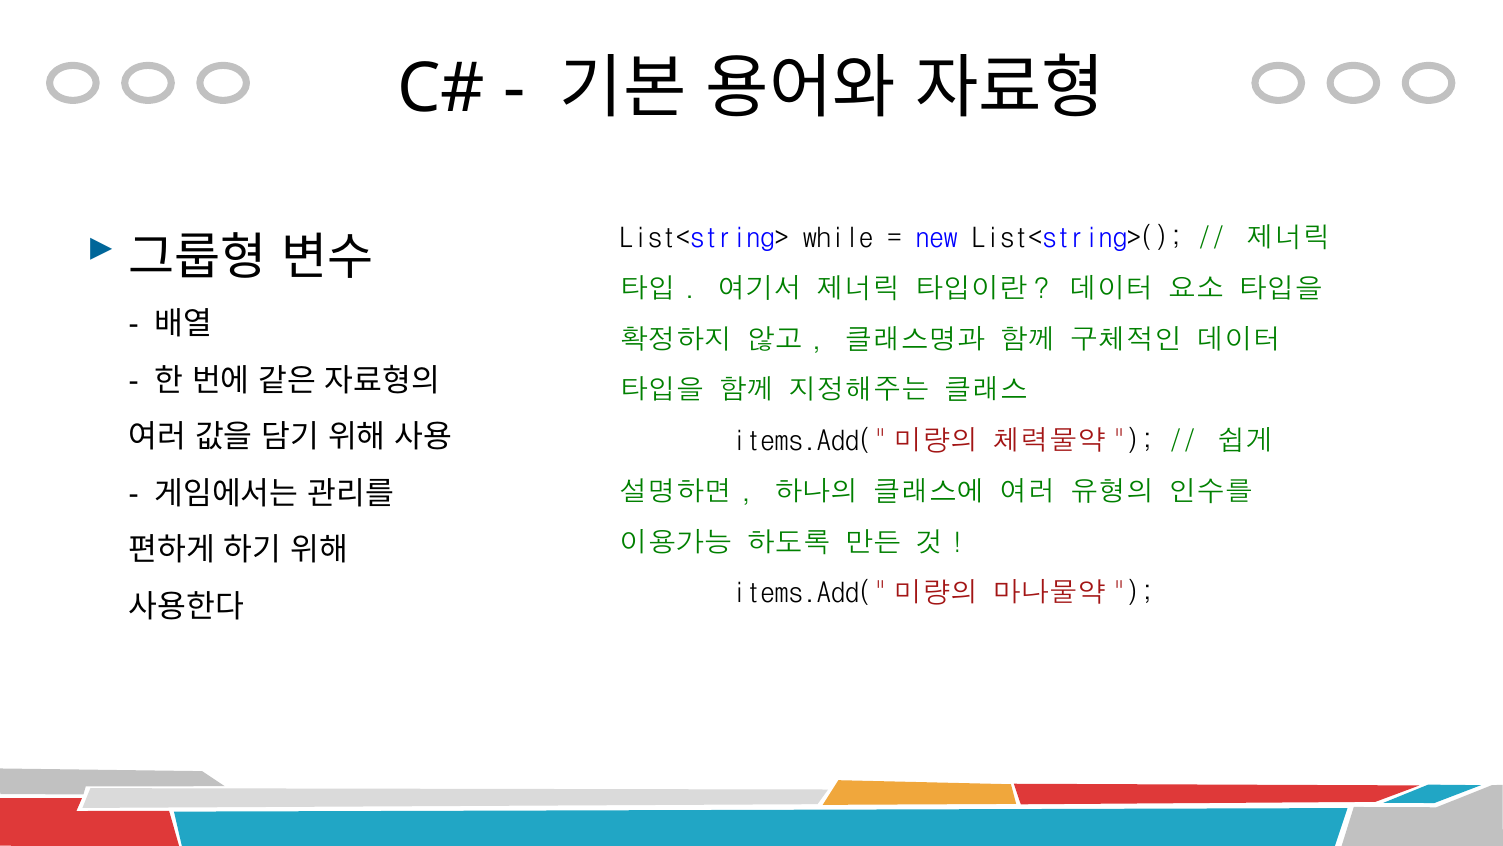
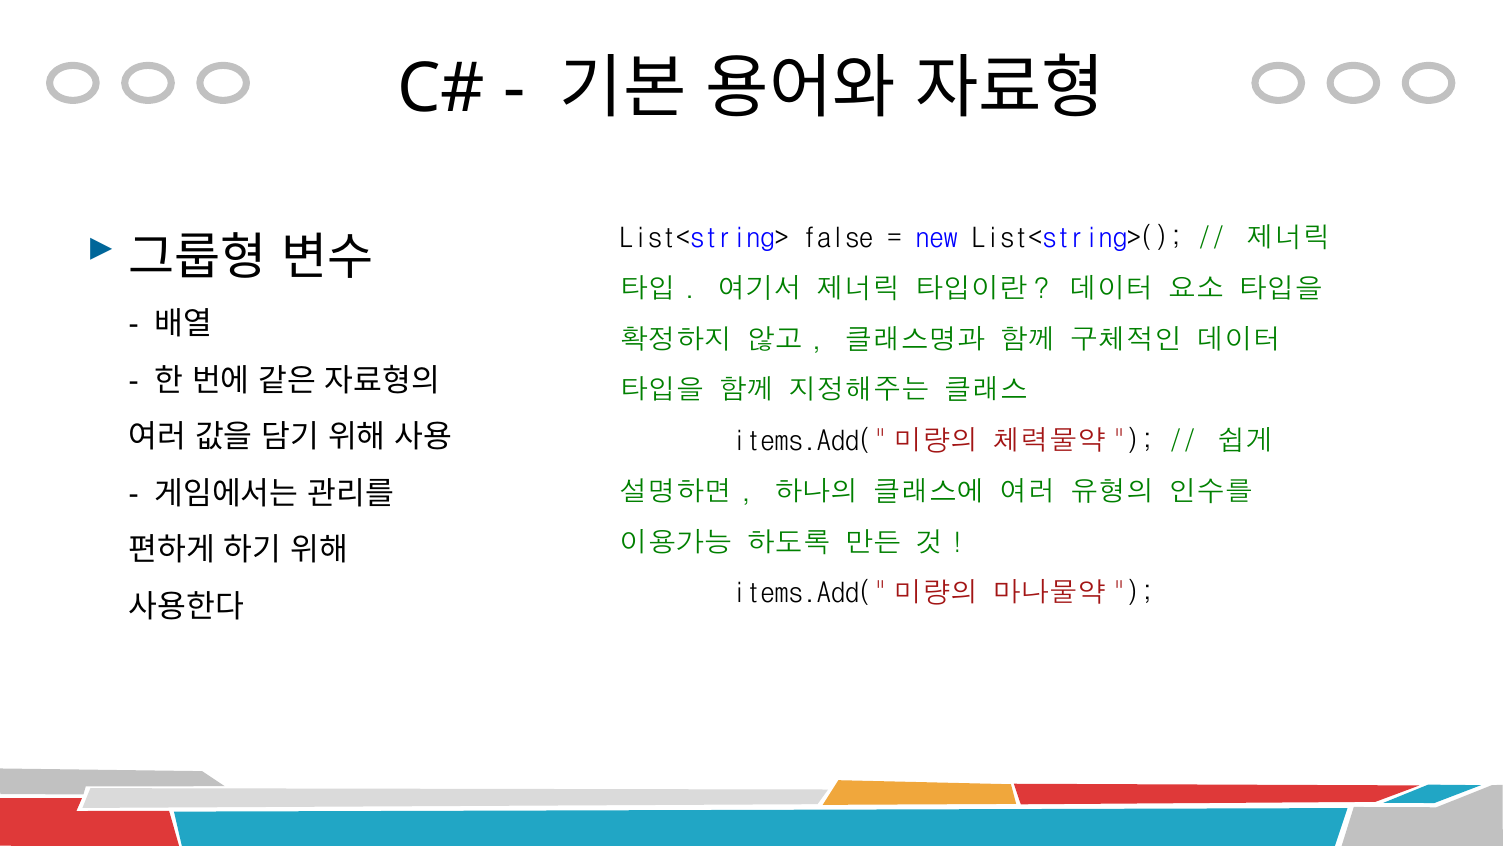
while: while -> false
